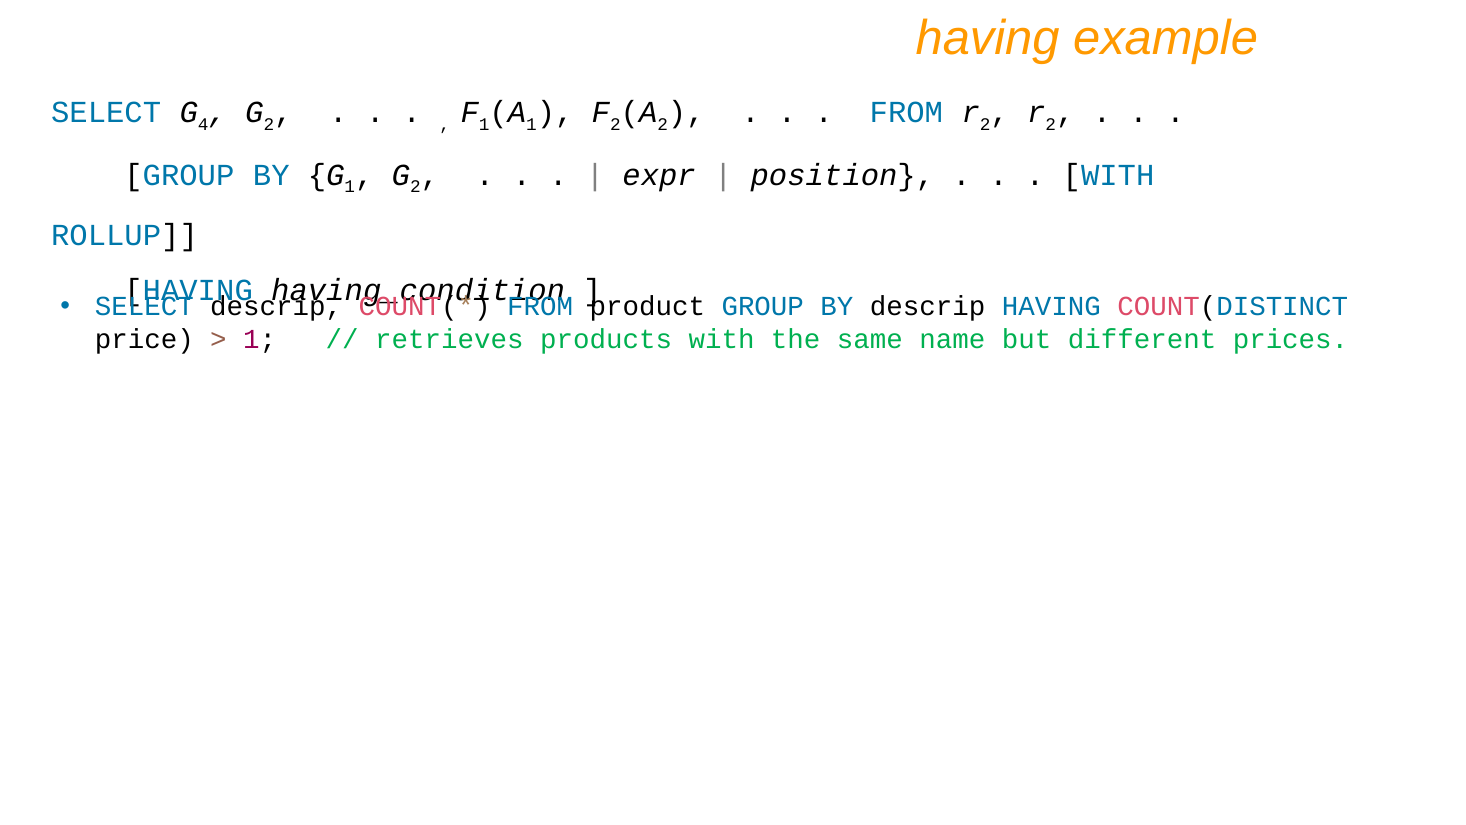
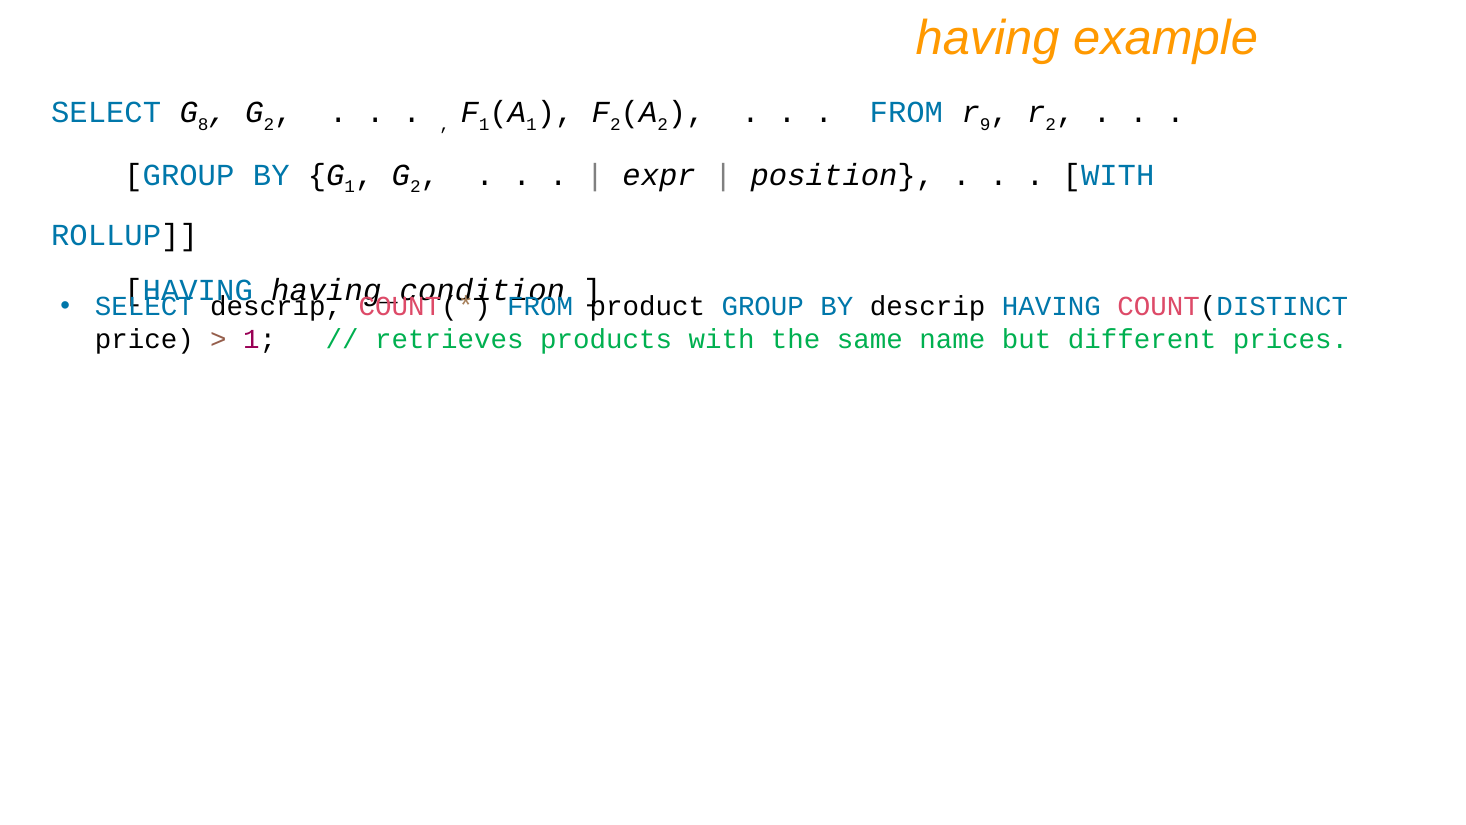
4: 4 -> 8
2 at (985, 125): 2 -> 9
